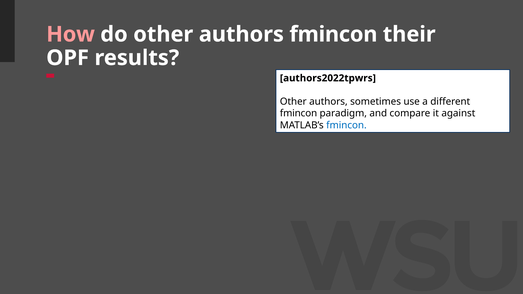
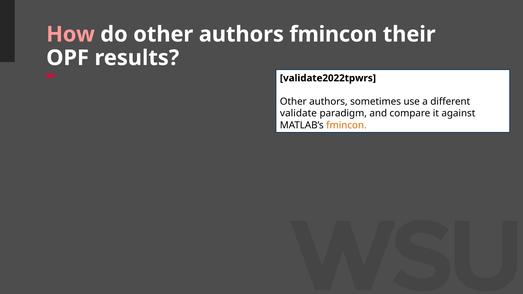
authors2022tpwrs: authors2022tpwrs -> validate2022tpwrs
fmincon at (299, 113): fmincon -> validate
fmincon at (346, 125) colour: blue -> orange
